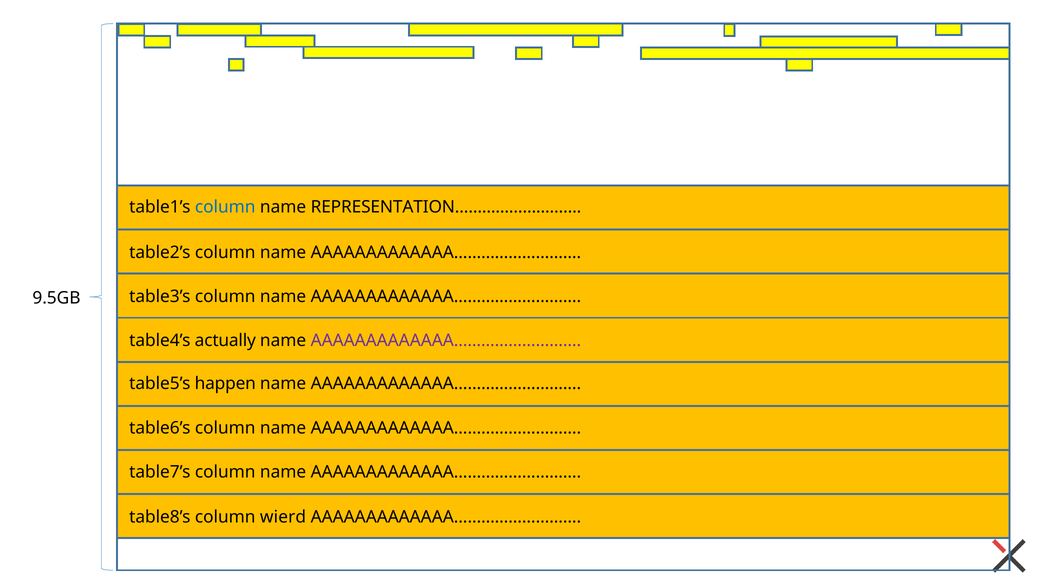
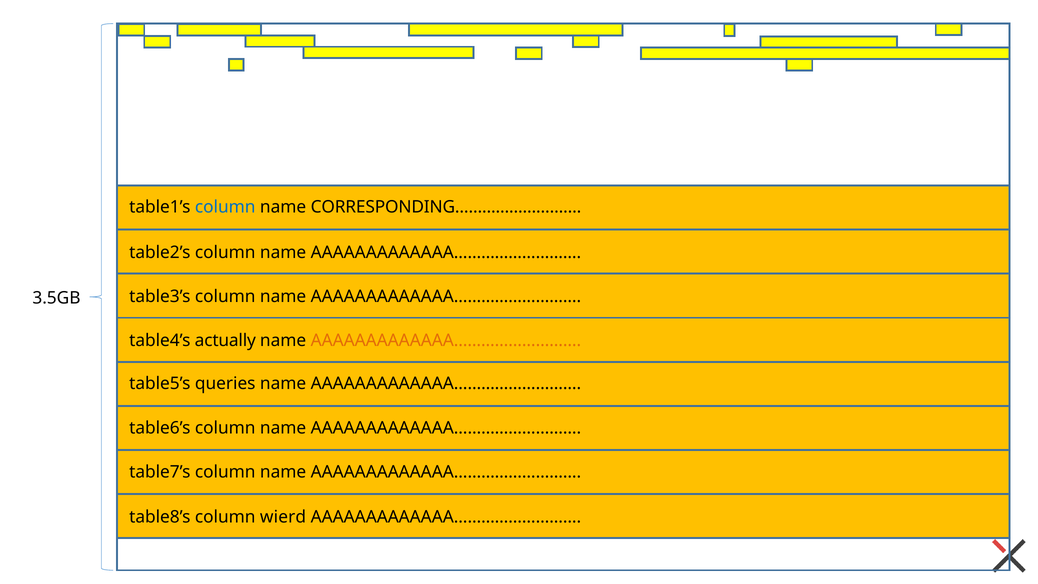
REPRESENTATION………………………: REPRESENTATION……………………… -> CORRESPONDING………………………
9.5GB: 9.5GB -> 3.5GB
AAAAAAAAAAAAA……………………… at (446, 341) colour: purple -> orange
happen: happen -> queries
